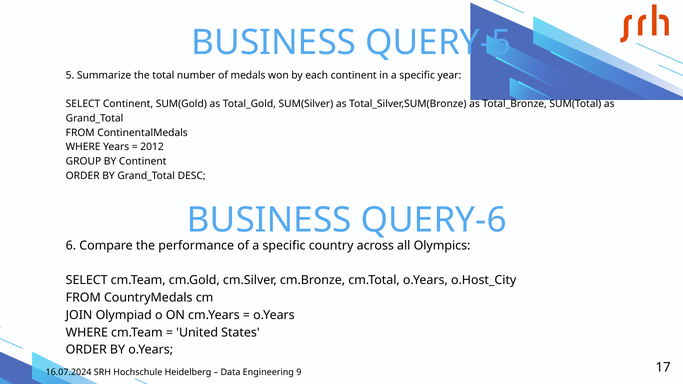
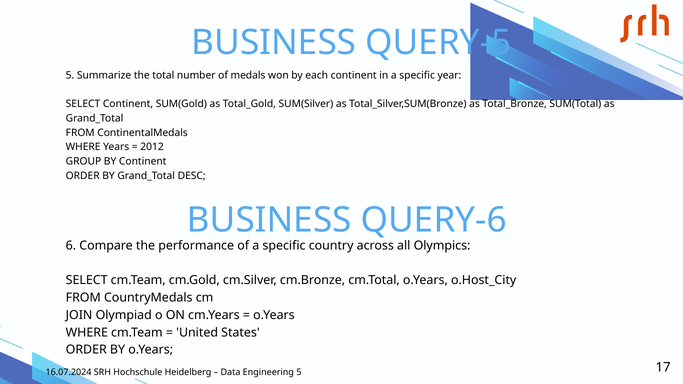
Engineering 9: 9 -> 5
